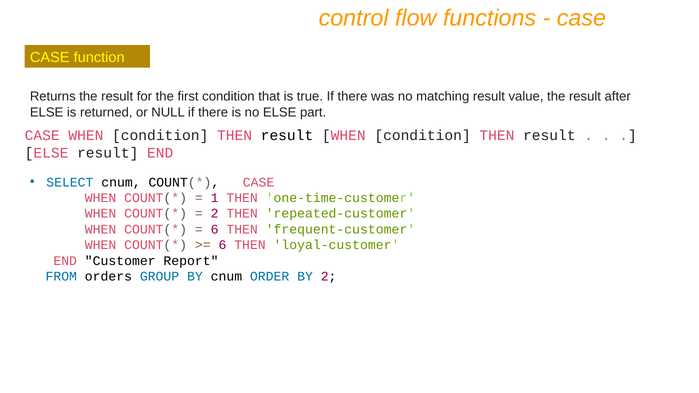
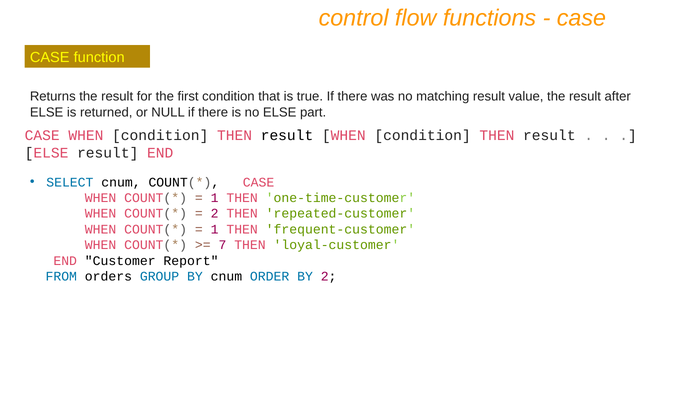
6 at (215, 229): 6 -> 1
6 at (222, 245): 6 -> 7
